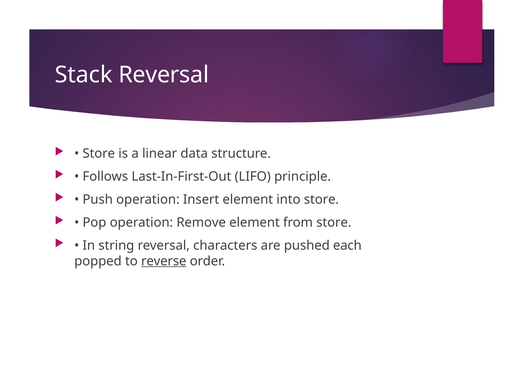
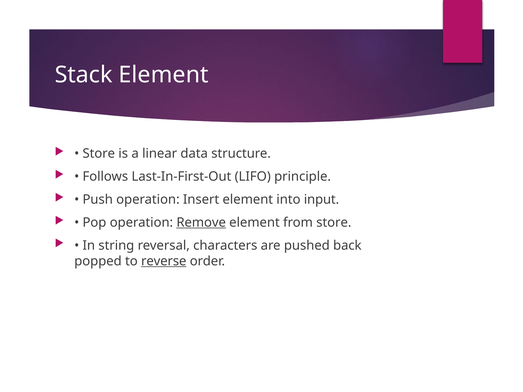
Stack Reversal: Reversal -> Element
into store: store -> input
Remove underline: none -> present
each: each -> back
